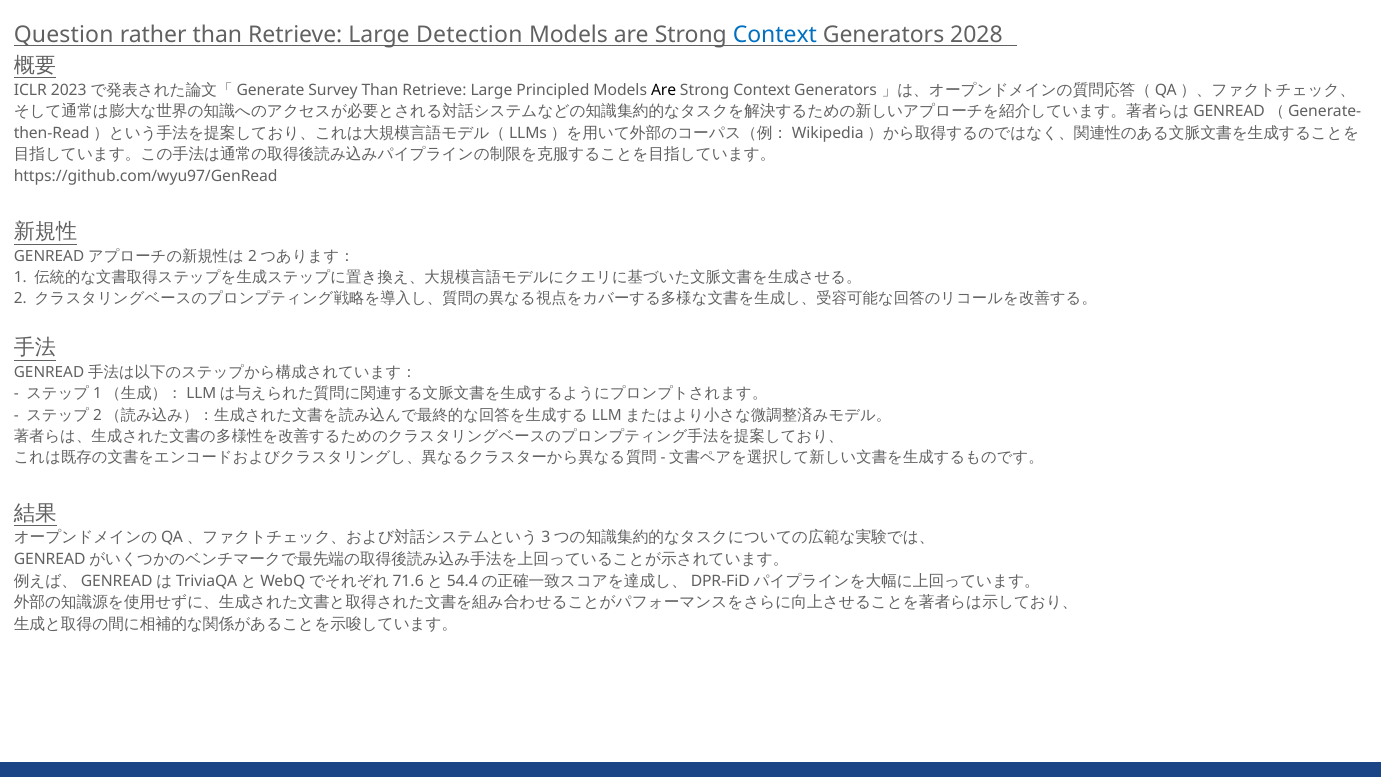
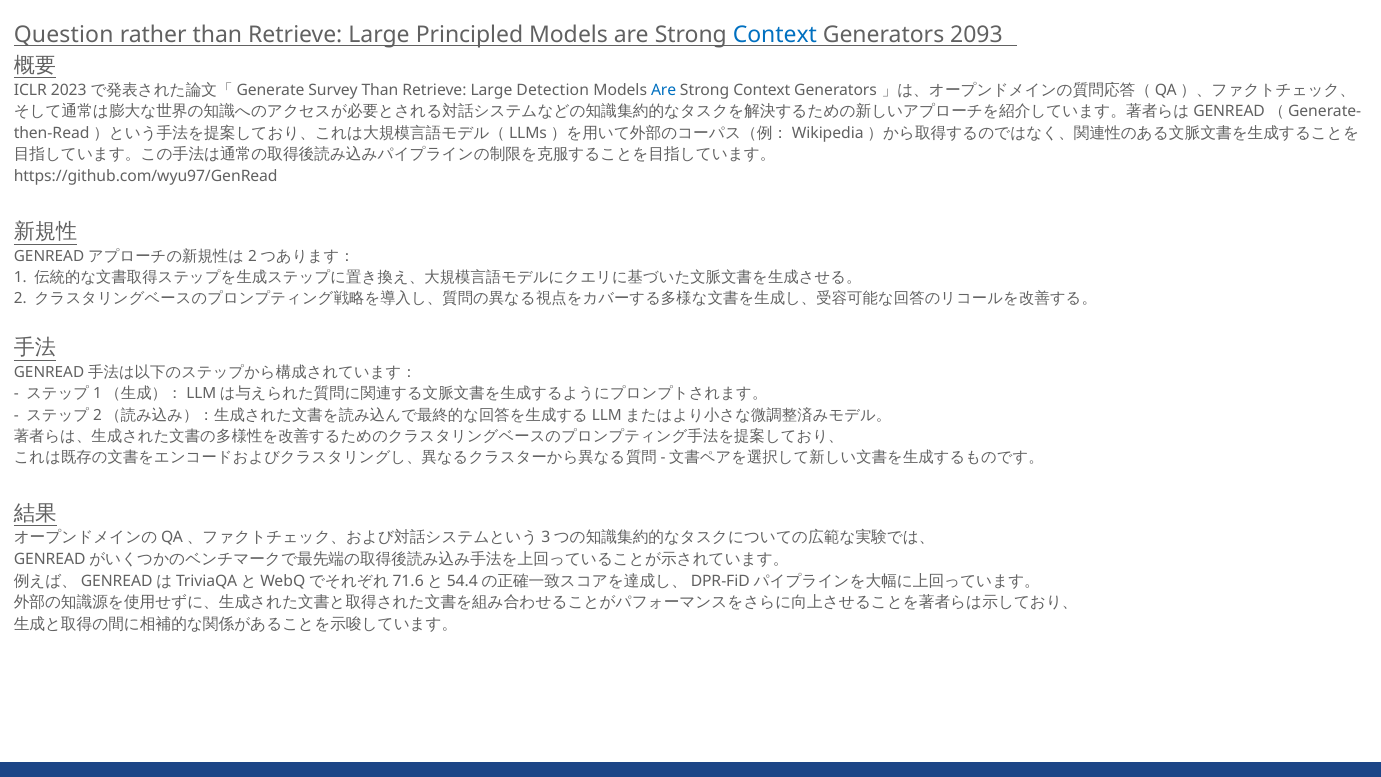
Detection: Detection -> Principled
2028: 2028 -> 2093
Principled: Principled -> Detection
Are at (664, 90) colour: black -> blue
